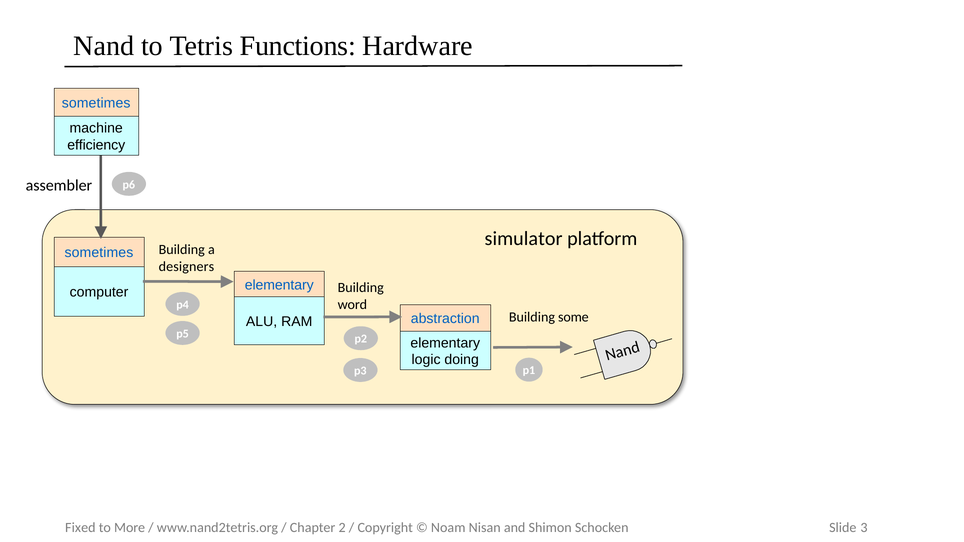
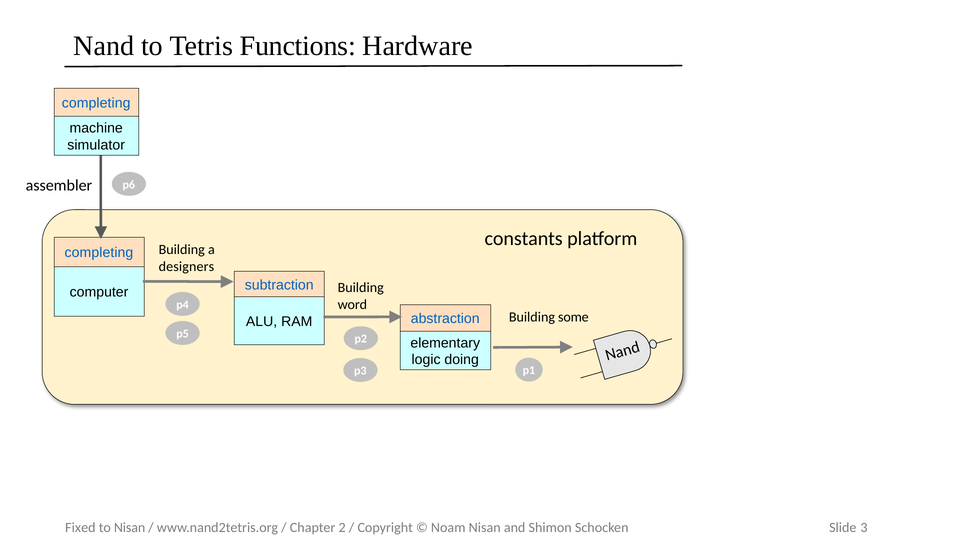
sometimes at (96, 103): sometimes -> completing
efficiency: efficiency -> simulator
simulator: simulator -> constants
sometimes at (99, 253): sometimes -> completing
elementary at (279, 285): elementary -> subtraction
to More: More -> Nisan
